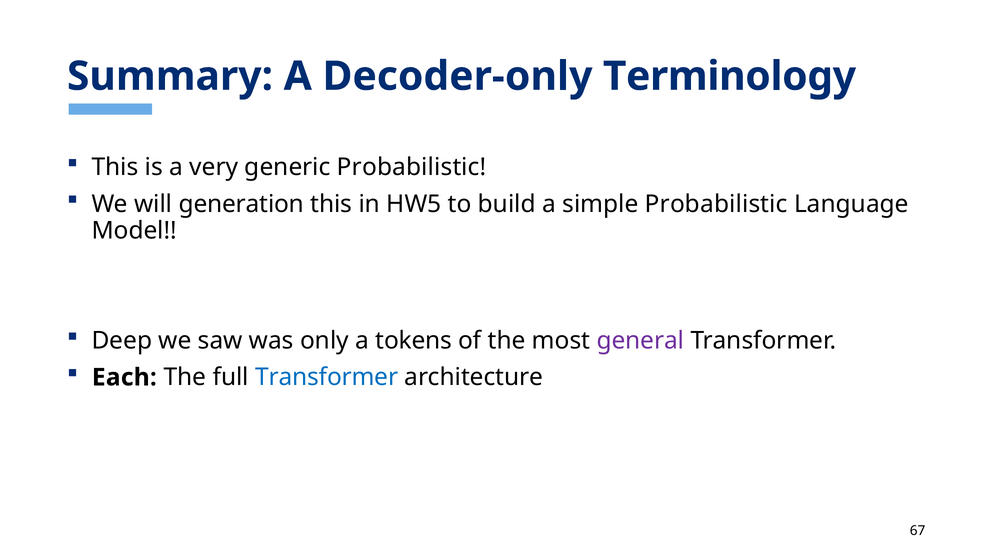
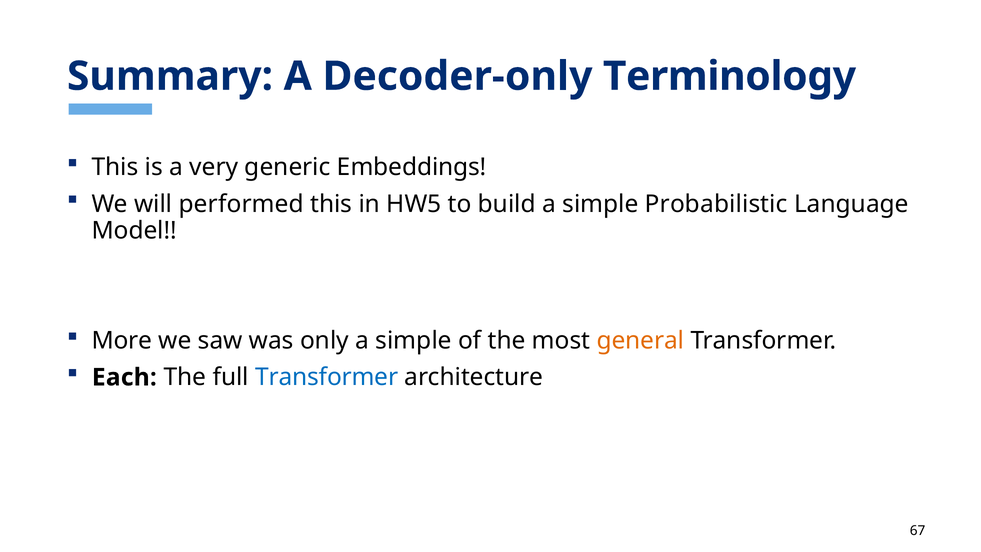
generic Probabilistic: Probabilistic -> Embeddings
generation: generation -> performed
Deep: Deep -> More
only a tokens: tokens -> simple
general colour: purple -> orange
